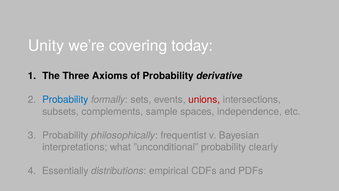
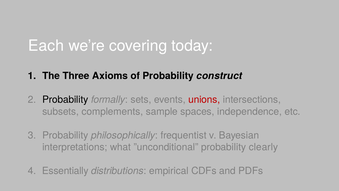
Unity: Unity -> Each
derivative: derivative -> construct
Probability at (65, 99) colour: blue -> black
